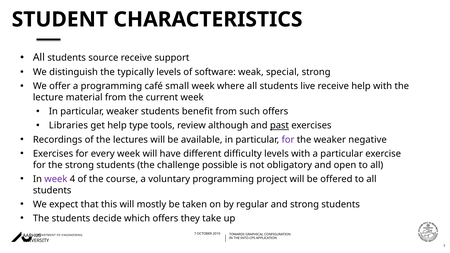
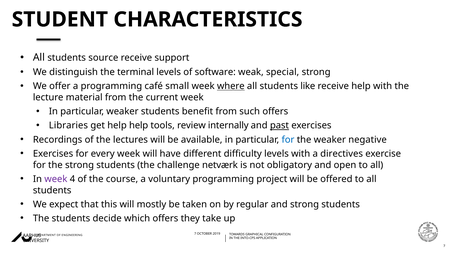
typically: typically -> terminal
where underline: none -> present
live: live -> like
help type: type -> help
although: although -> internally
for at (288, 140) colour: purple -> blue
a particular: particular -> directives
possible: possible -> netværk
